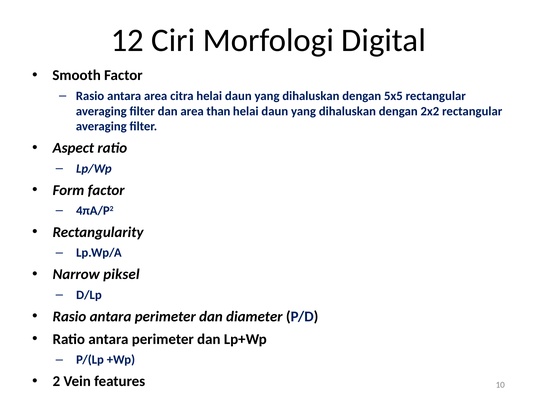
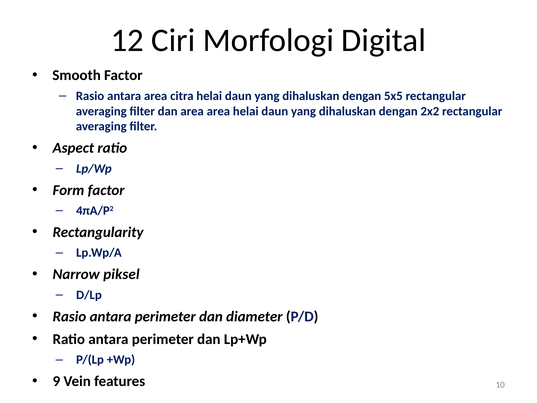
area than: than -> area
2: 2 -> 9
